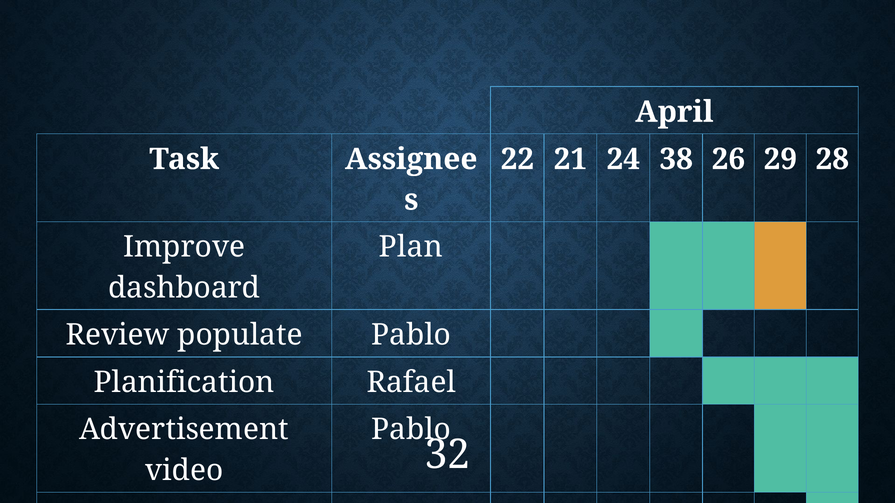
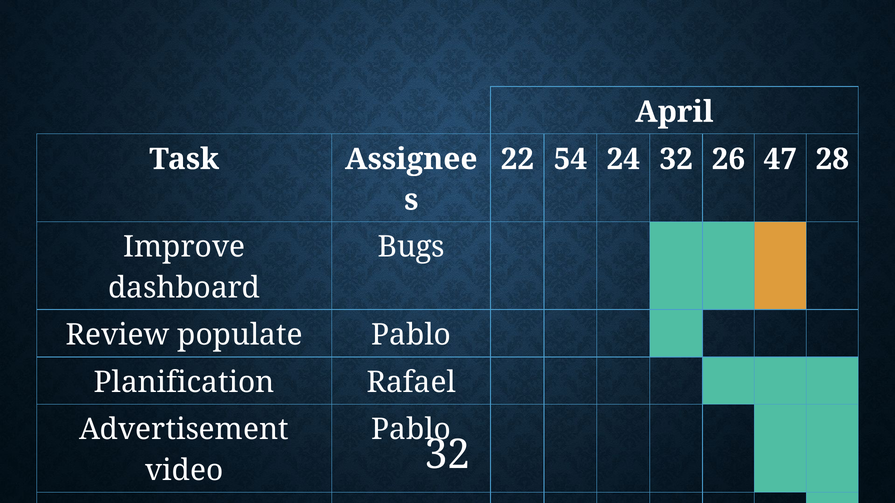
21: 21 -> 54
24 38: 38 -> 32
29: 29 -> 47
Plan: Plan -> Bugs
